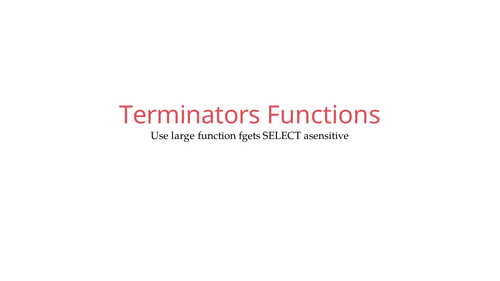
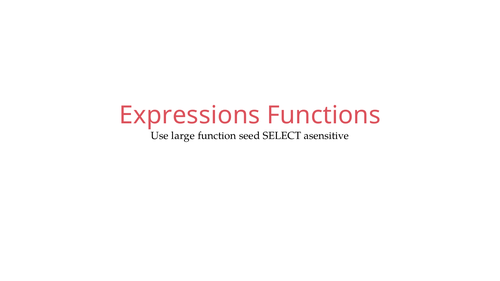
Terminators: Terminators -> Expressions
fgets: fgets -> seed
